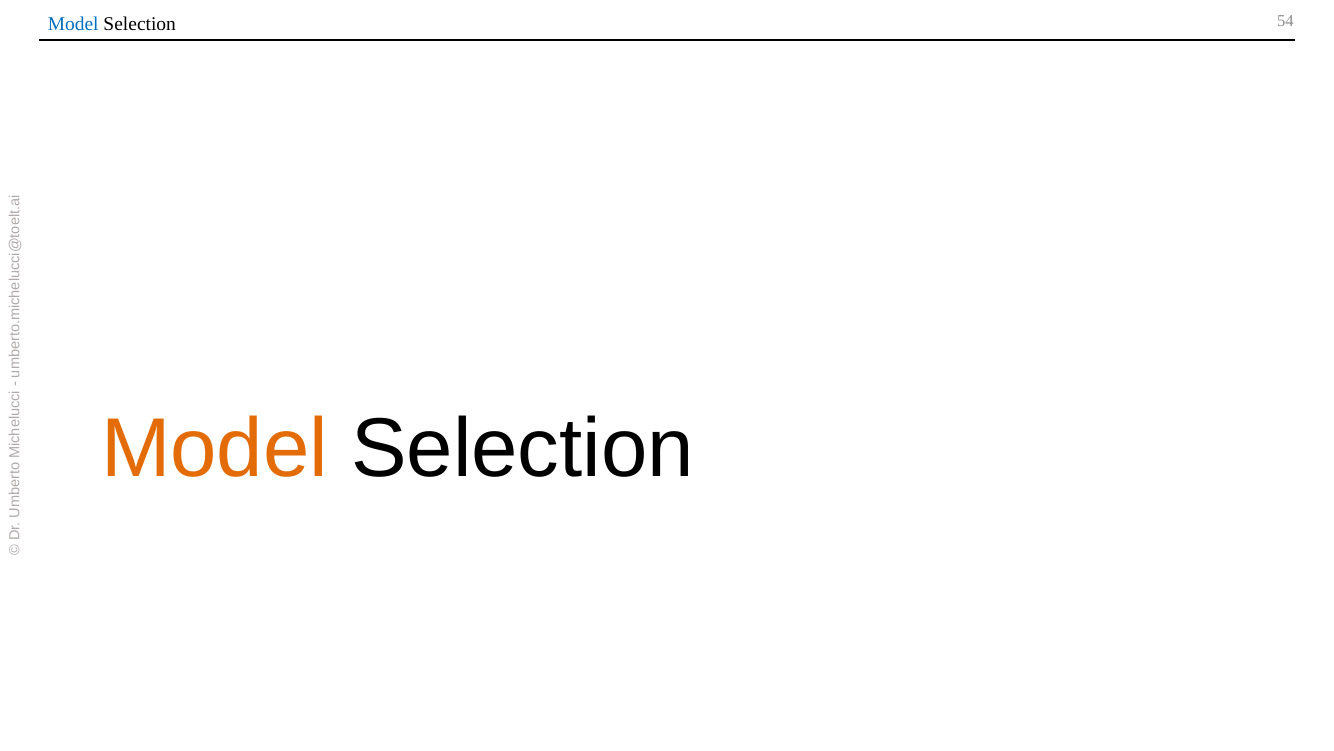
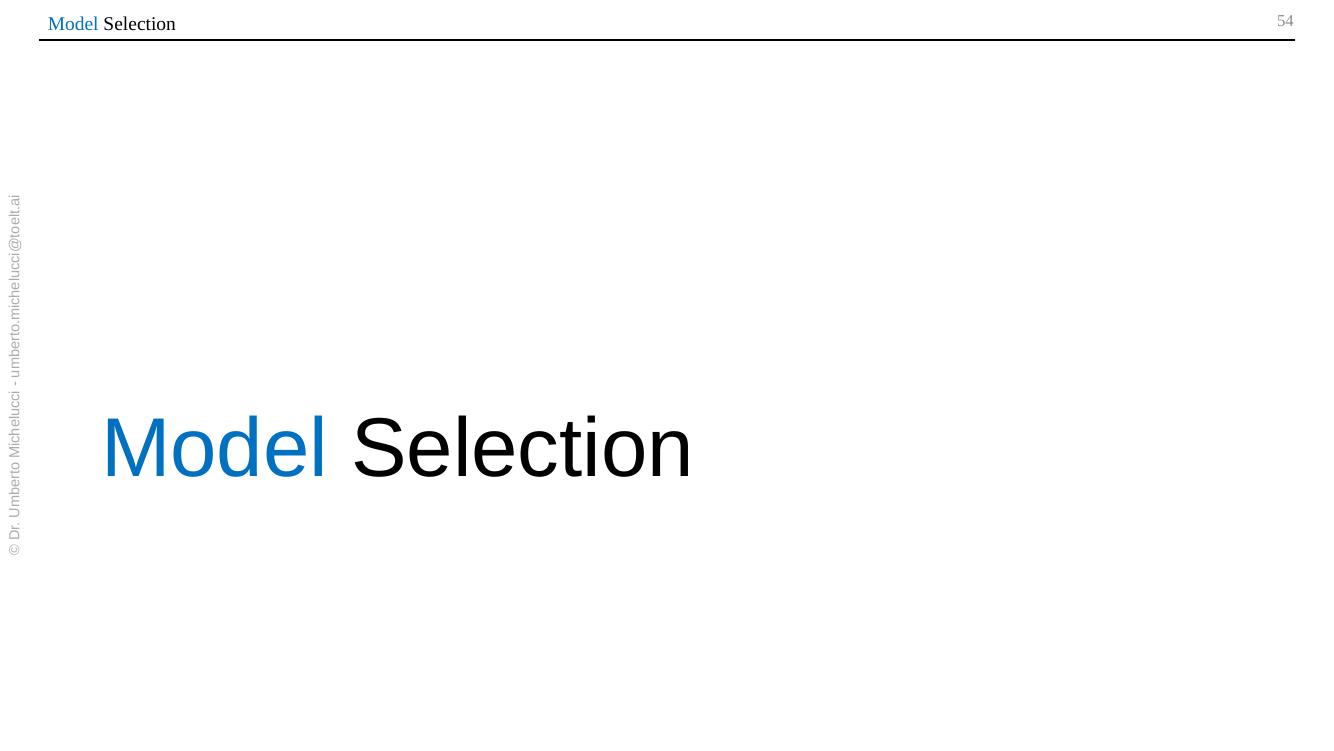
Model at (215, 449) colour: orange -> blue
